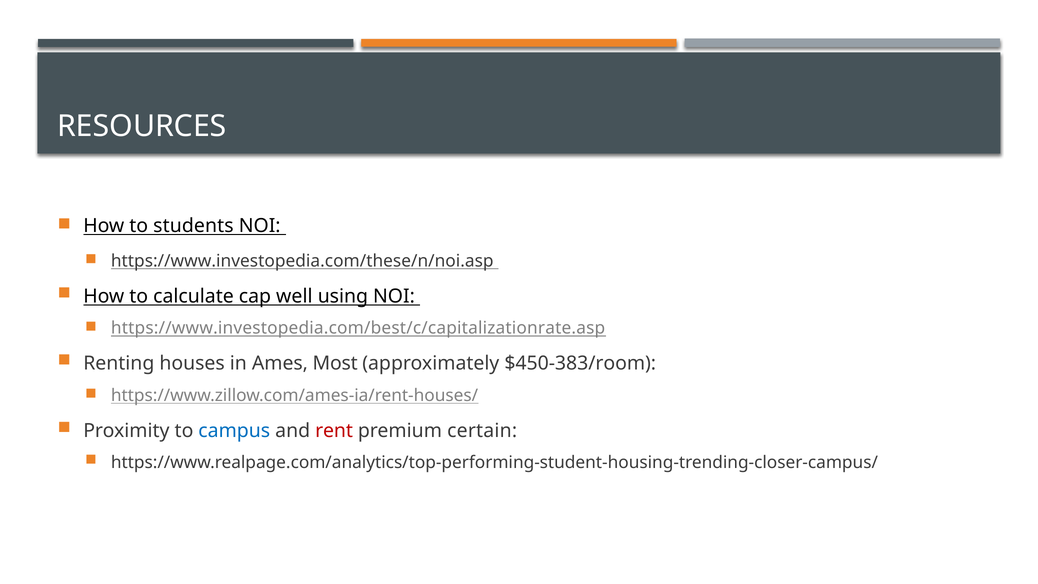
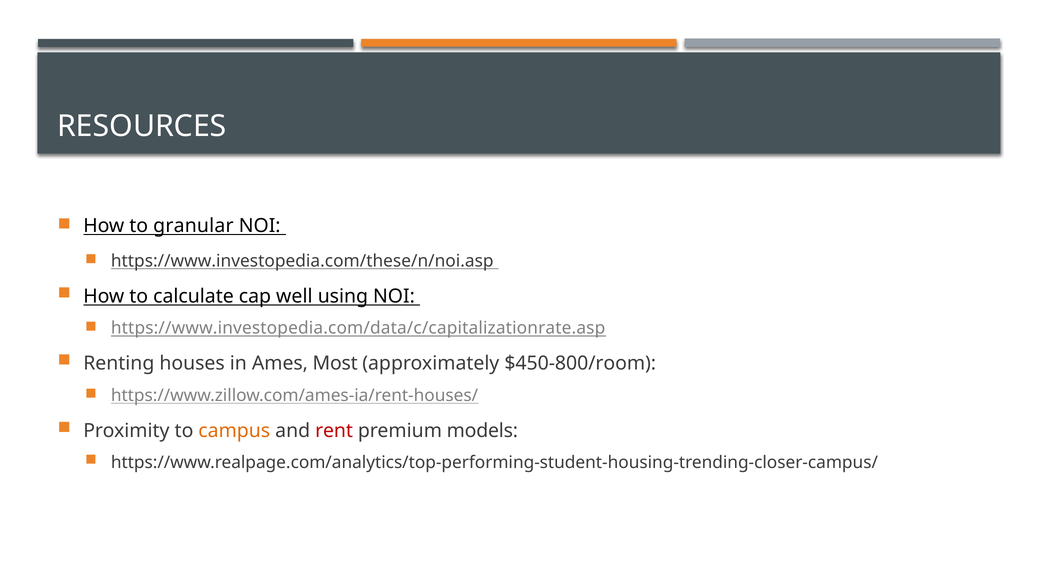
students: students -> granular
https://www.investopedia.com/best/c/capitalizationrate.asp: https://www.investopedia.com/best/c/capitalizationrate.asp -> https://www.investopedia.com/data/c/capitalizationrate.asp
$450-383/room: $450-383/room -> $450-800/room
campus colour: blue -> orange
certain: certain -> models
